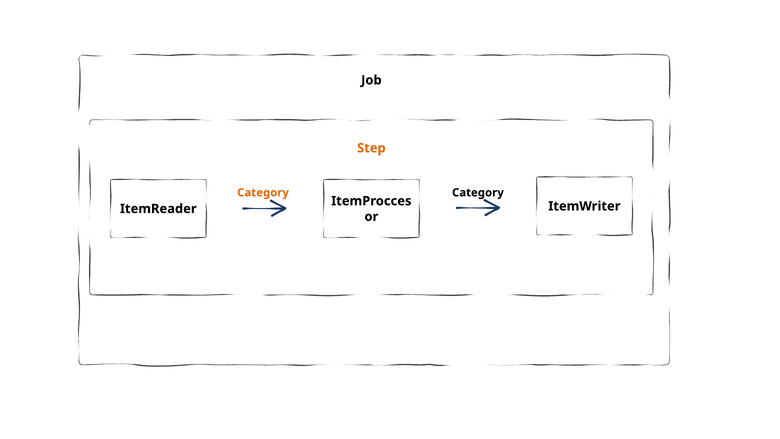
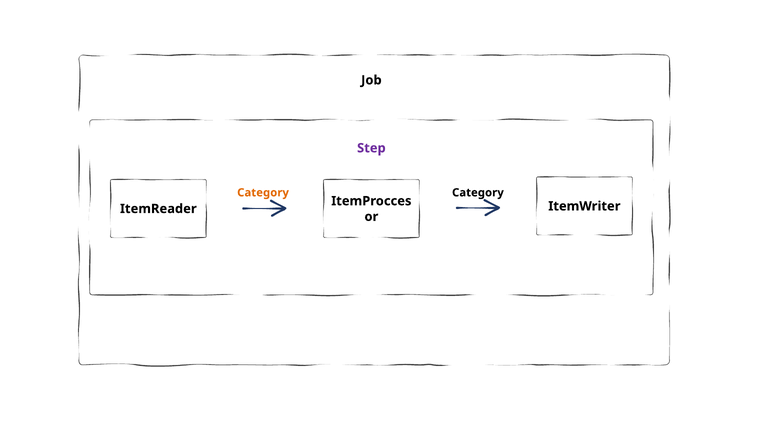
Step colour: orange -> purple
